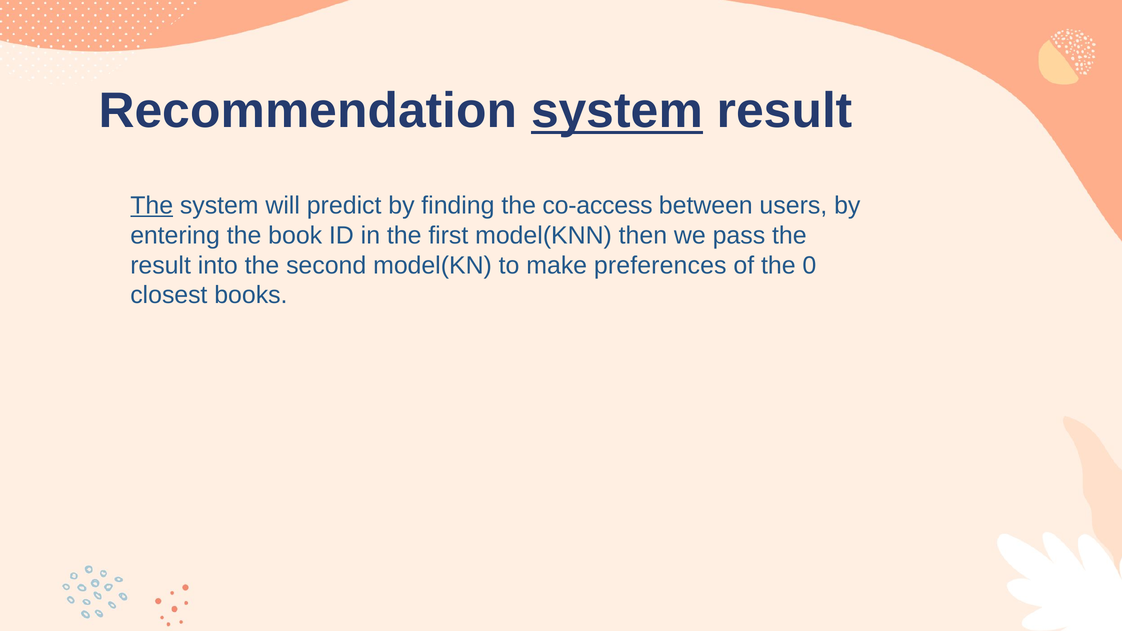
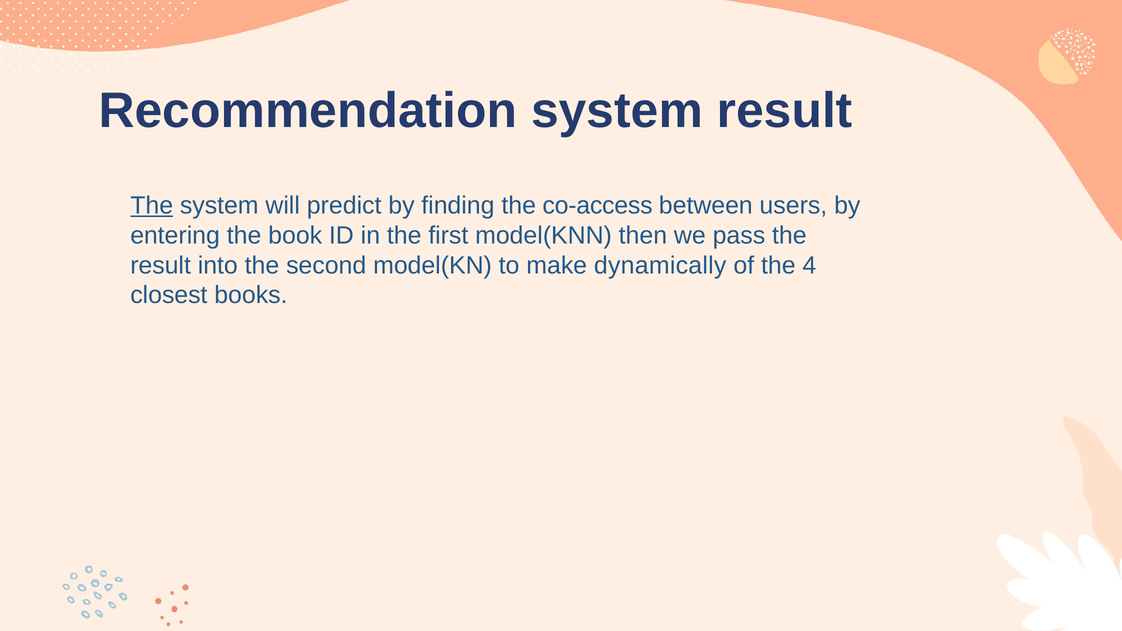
system at (617, 111) underline: present -> none
preferences: preferences -> dynamically
0: 0 -> 4
